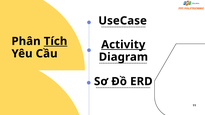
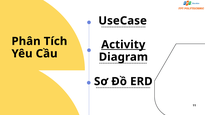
Tích underline: present -> none
